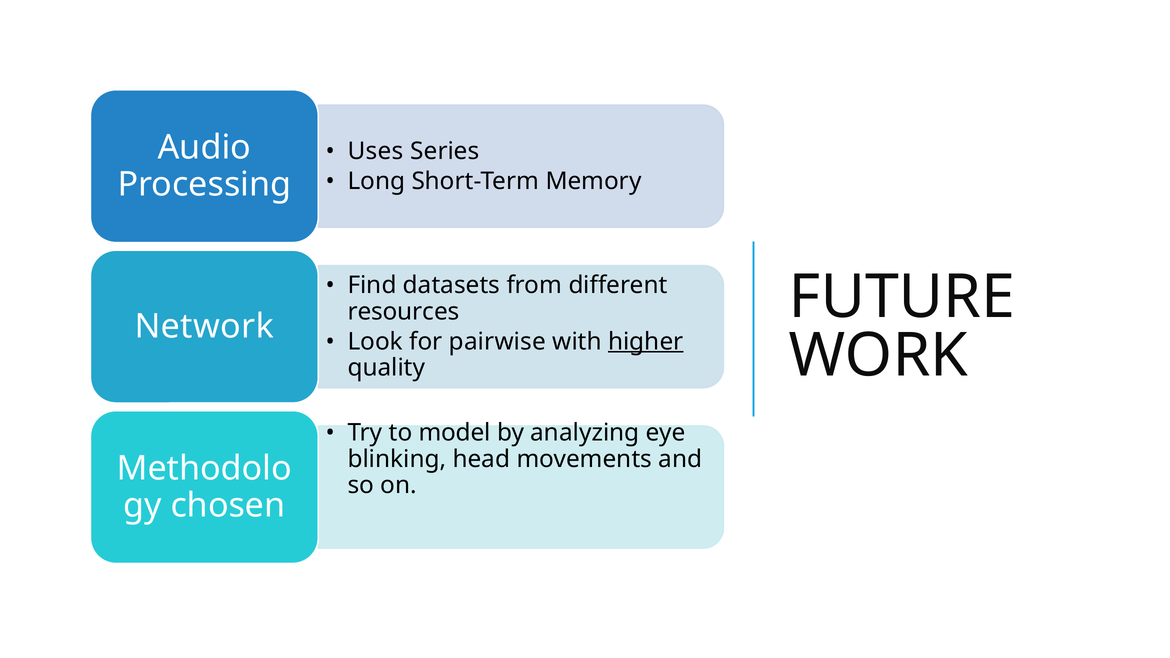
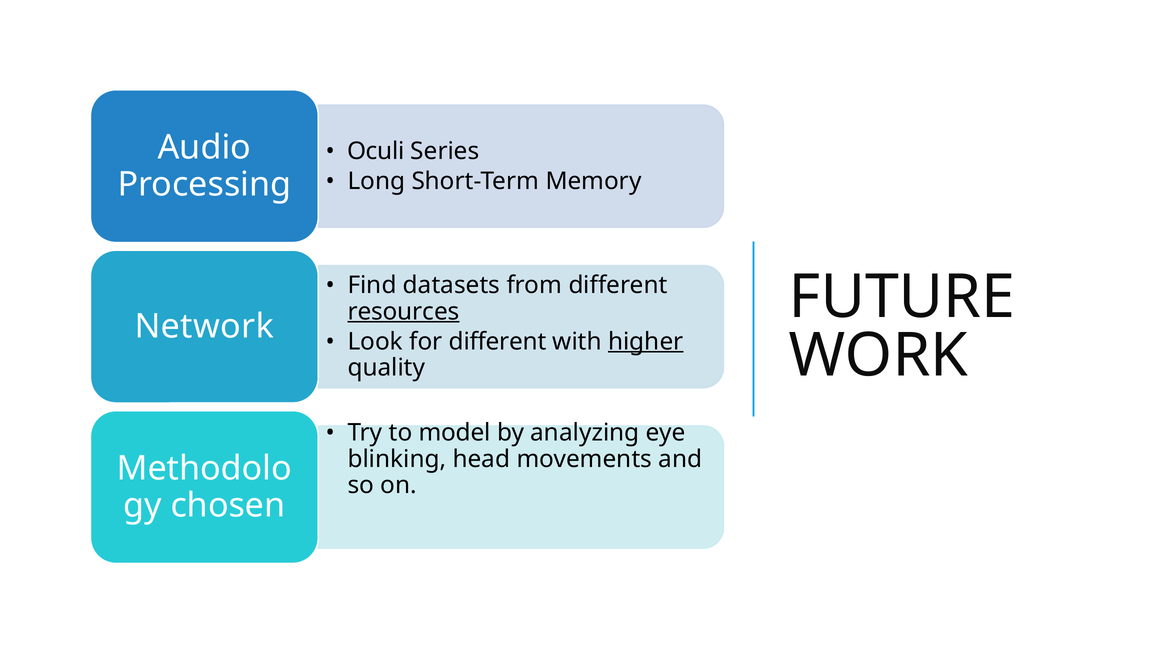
Uses: Uses -> Oculi
resources underline: none -> present
for pairwise: pairwise -> different
